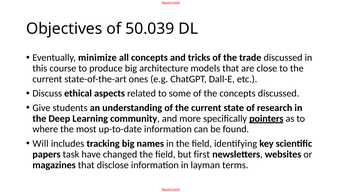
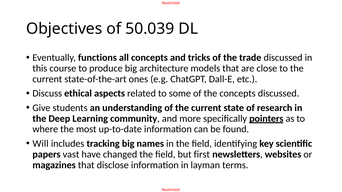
minimize: minimize -> functions
task: task -> vast
